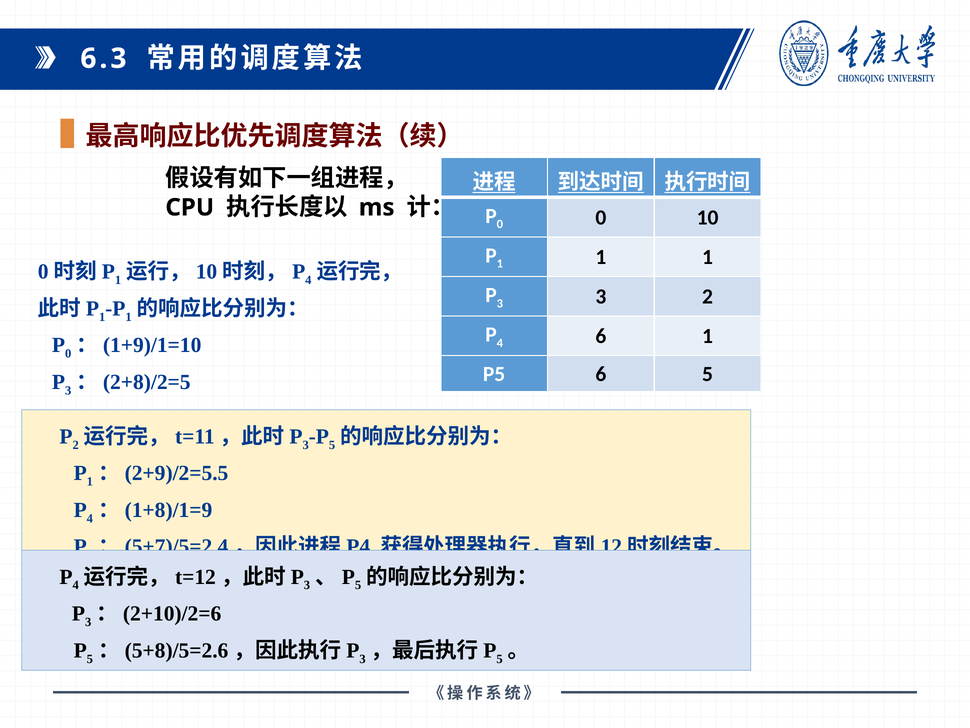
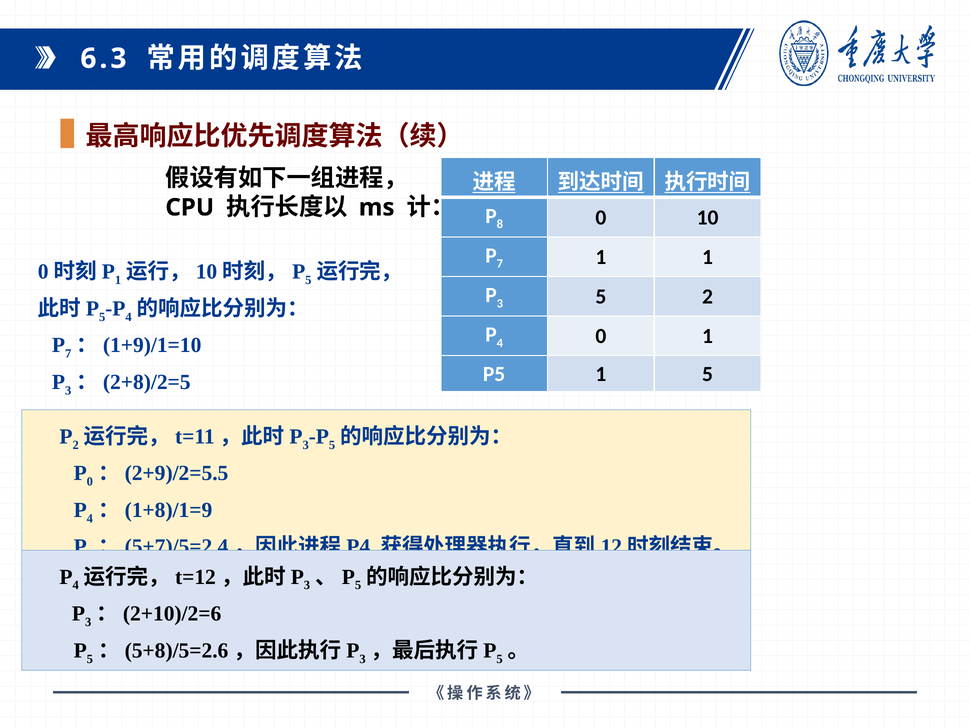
0 at (500, 224): 0 -> 8
1 at (500, 264): 1 -> 7
4 at (308, 280): 4 -> 5
3 3: 3 -> 5
1 at (102, 317): 1 -> 5
1 at (129, 317): 1 -> 4
4 6: 6 -> 0
0 at (68, 353): 0 -> 7
P5 6: 6 -> 1
1 at (90, 481): 1 -> 0
